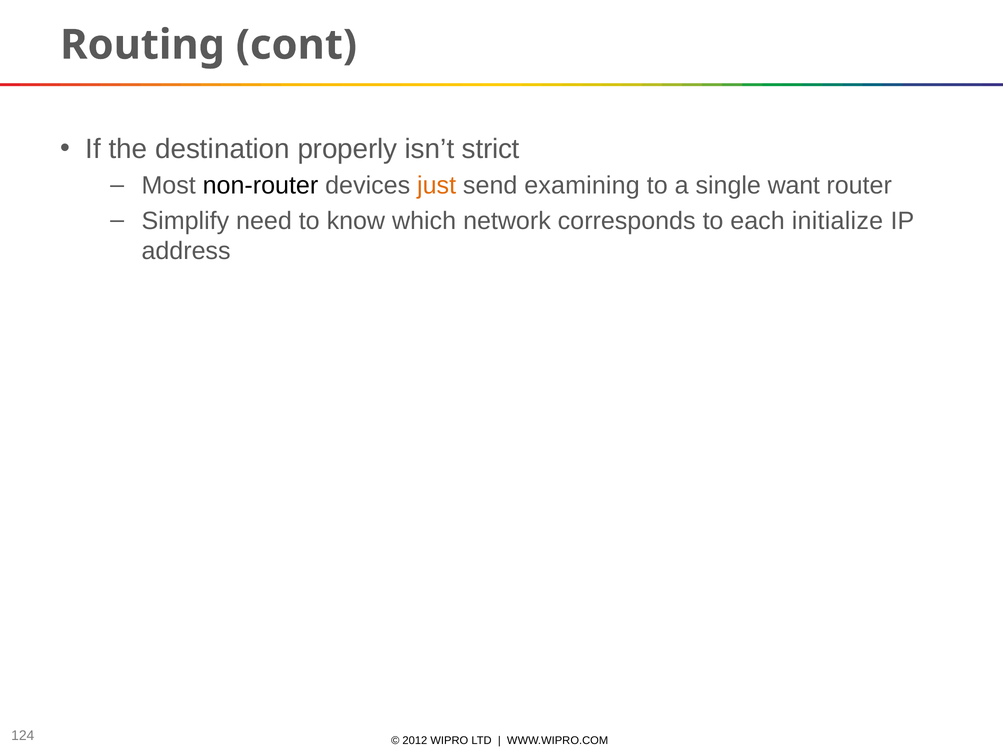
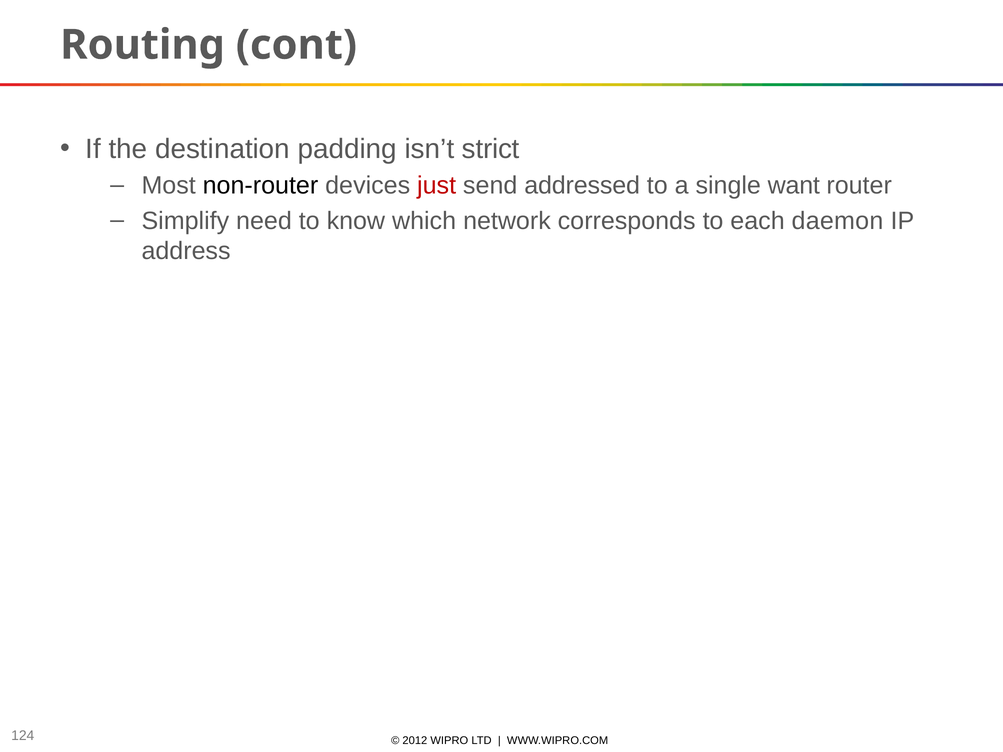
properly: properly -> padding
just colour: orange -> red
examining: examining -> addressed
initialize: initialize -> daemon
